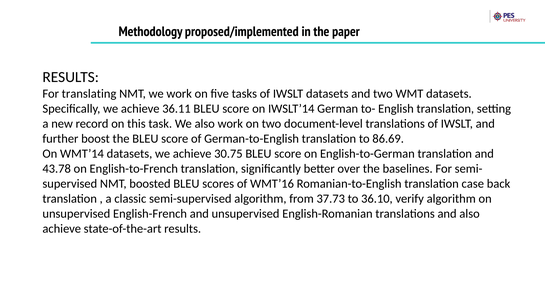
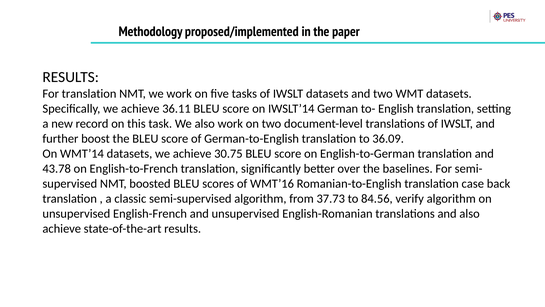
For translating: translating -> translation
86.69: 86.69 -> 36.09
36.10: 36.10 -> 84.56
